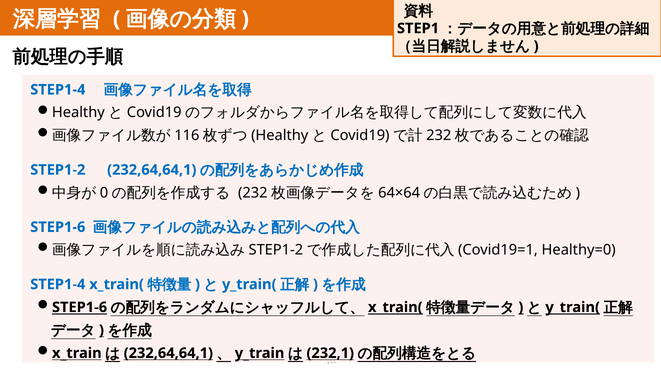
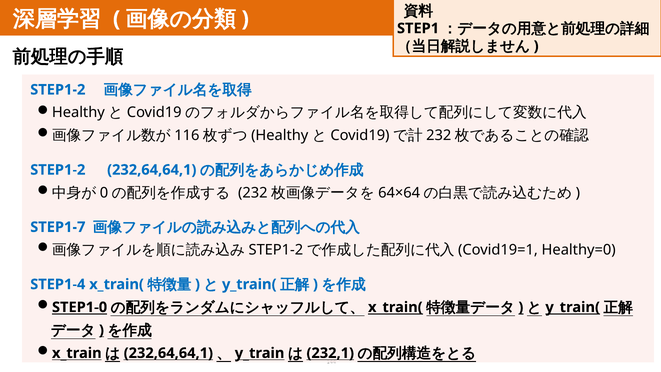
STEP1-4 at (58, 90): STEP1-4 -> STEP1-2
STEP1-6 at (58, 227): STEP1-6 -> STEP1-7
STEP1-6 at (80, 307): STEP1-6 -> STEP1-0
